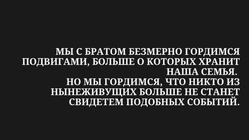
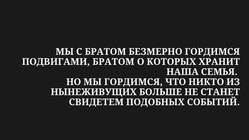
ПОДВИГАМИ БОЛЬШЕ: БОЛЬШЕ -> БРАТОМ
